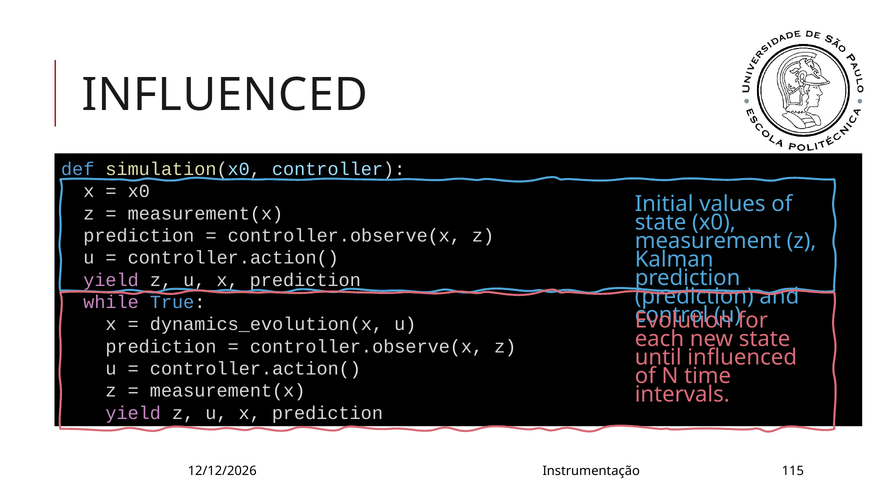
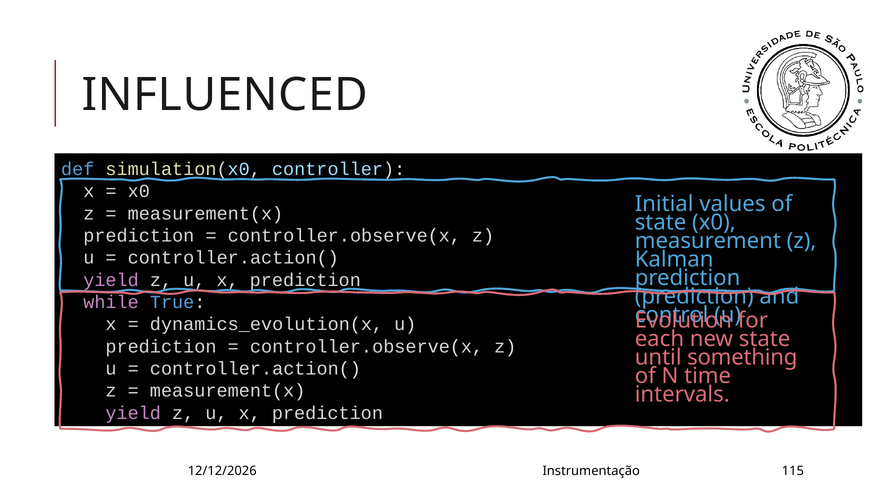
until influenced: influenced -> something
